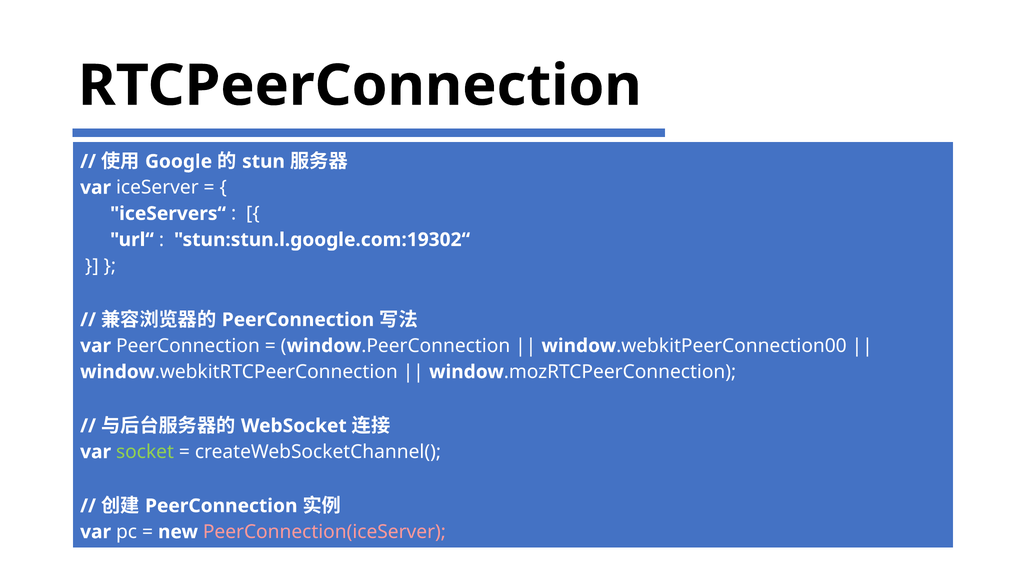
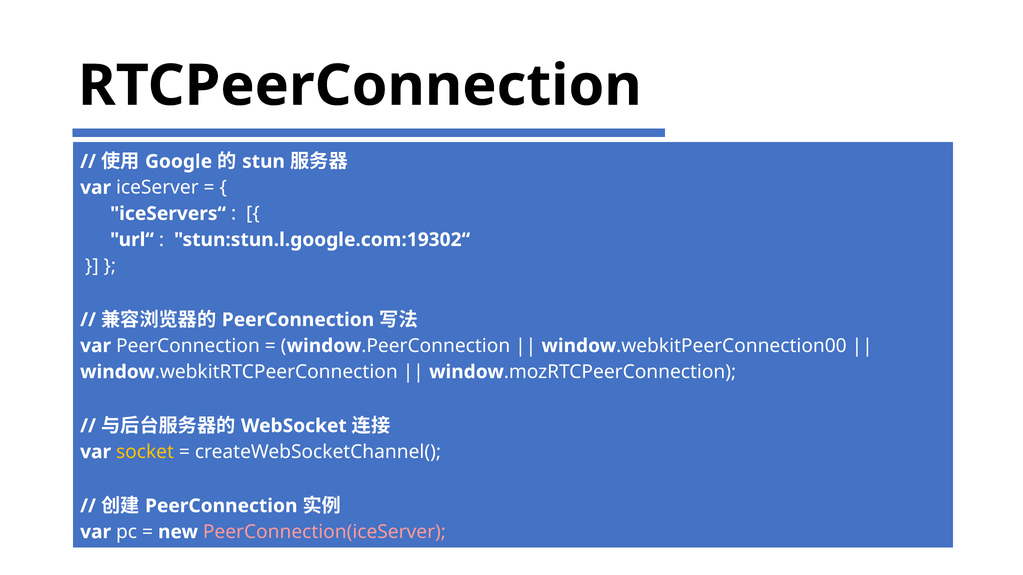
socket colour: light green -> yellow
